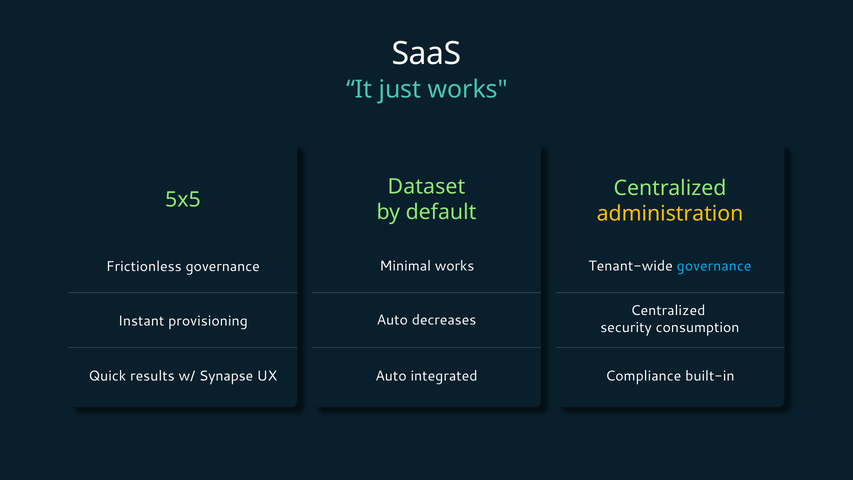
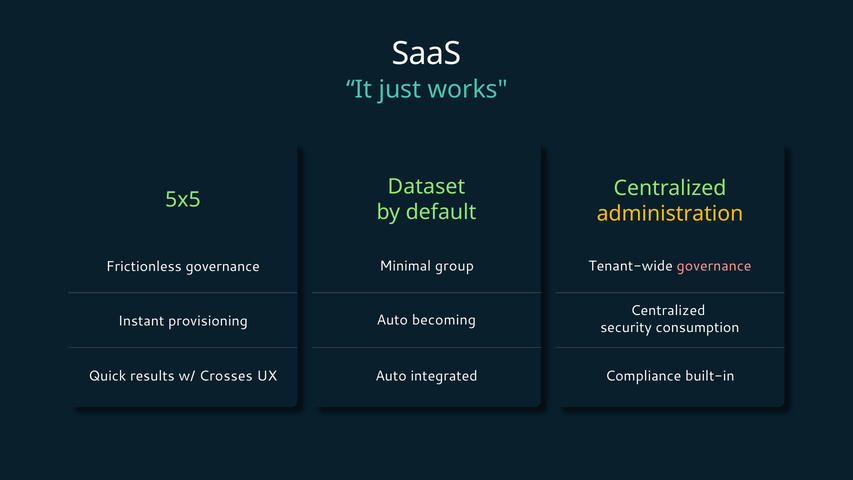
Minimal works: works -> group
governance at (714, 266) colour: light blue -> pink
decreases: decreases -> becoming
Synapse: Synapse -> Crosses
